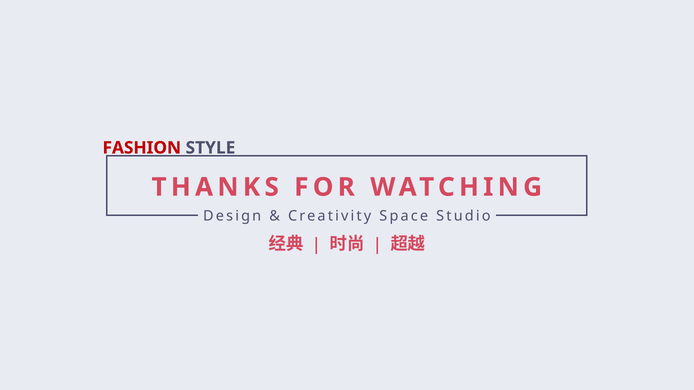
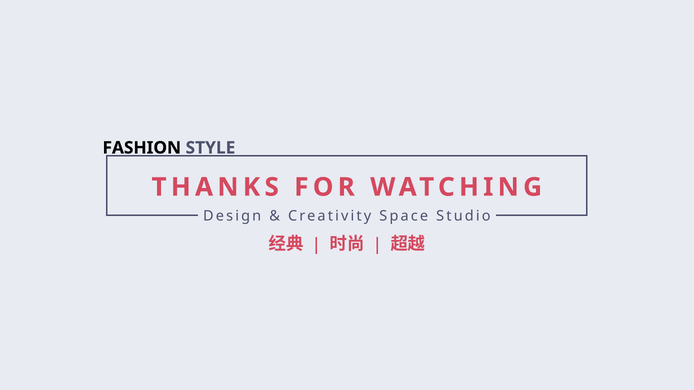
FASHION colour: red -> black
